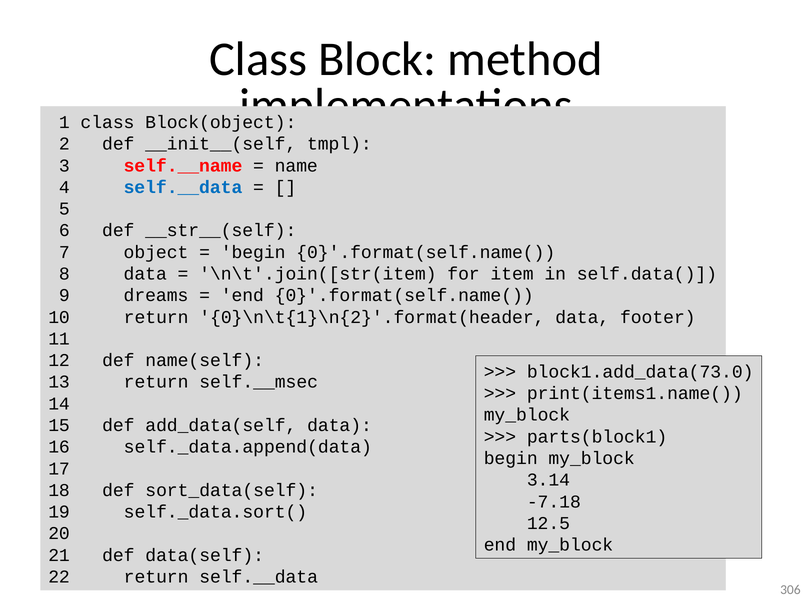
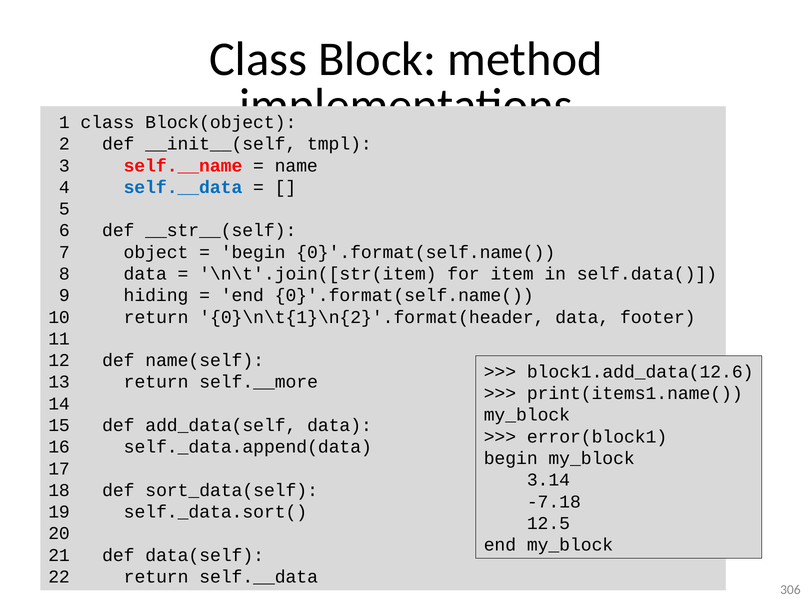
dreams: dreams -> hiding
block1.add_data(73.0: block1.add_data(73.0 -> block1.add_data(12.6
self.__msec: self.__msec -> self.__more
parts(block1: parts(block1 -> error(block1
